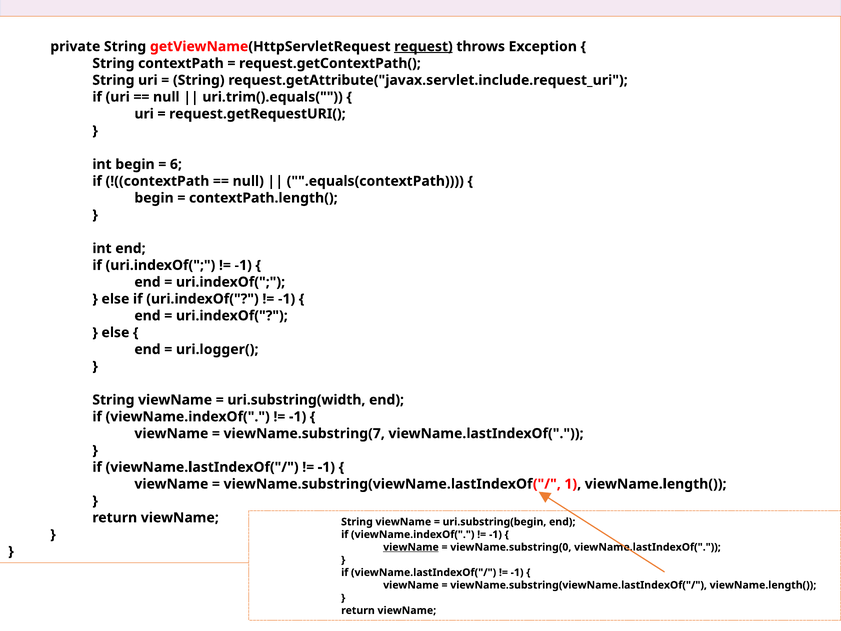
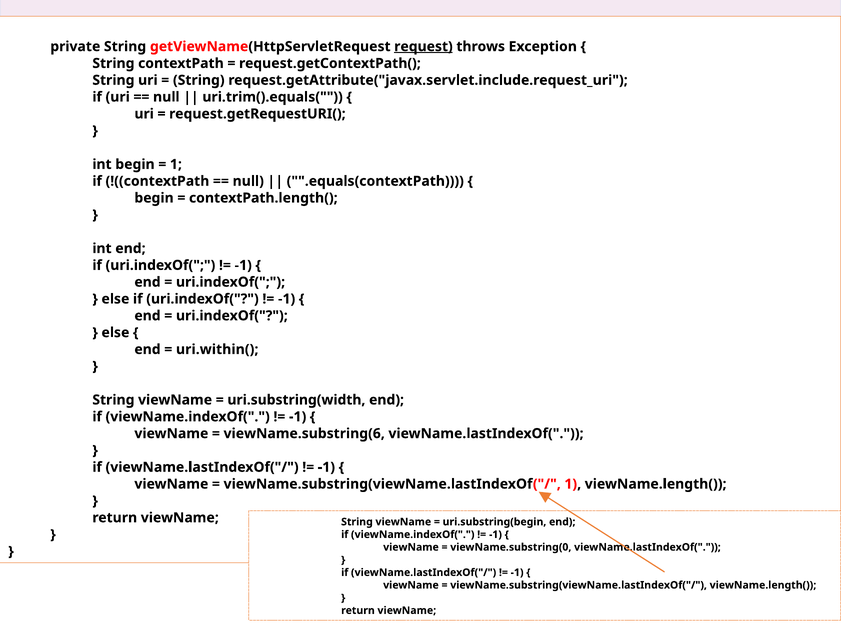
6 at (176, 164): 6 -> 1
uri.logger(: uri.logger( -> uri.within(
viewName.substring(7: viewName.substring(7 -> viewName.substring(6
viewName at (411, 547) underline: present -> none
